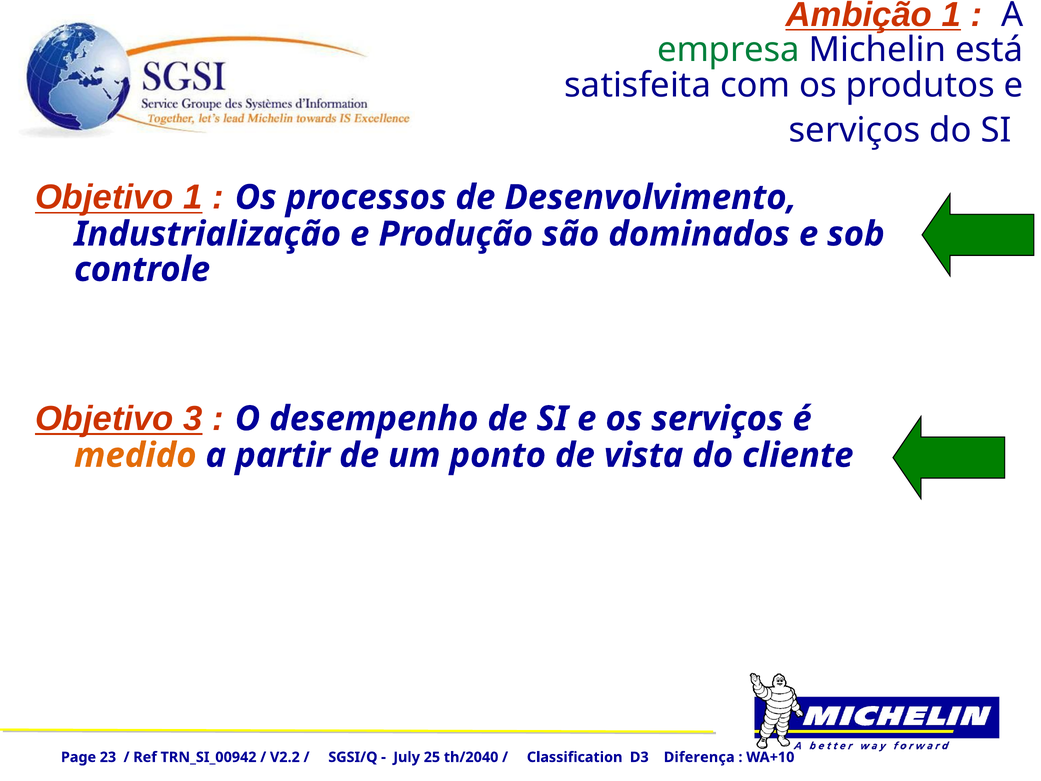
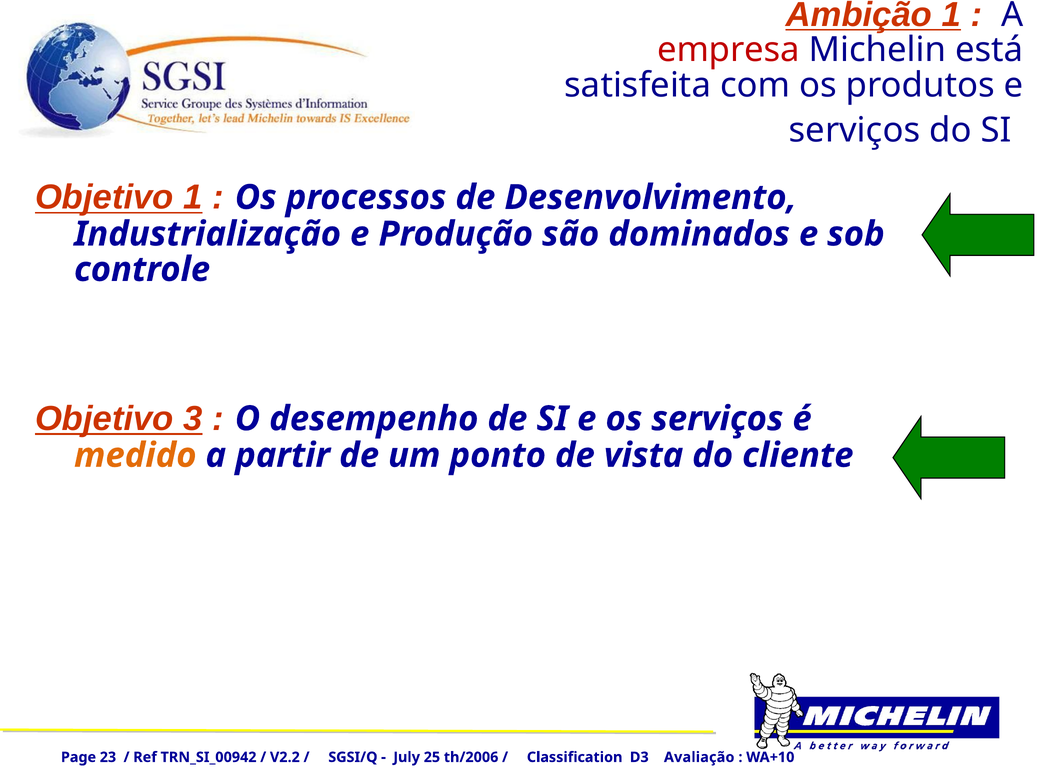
empresa colour: green -> red
th/2040: th/2040 -> th/2006
Diferença: Diferença -> Avaliação
